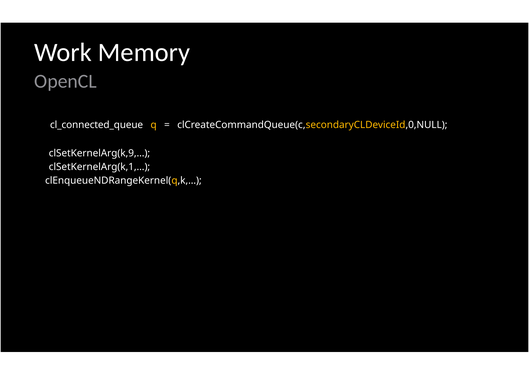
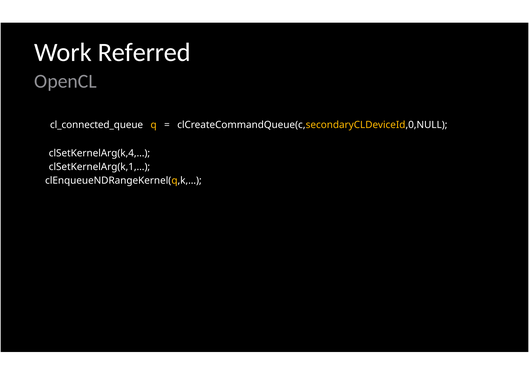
Memory: Memory -> Referred
clSetKernelArg(k,9,…: clSetKernelArg(k,9,… -> clSetKernelArg(k,4,…
